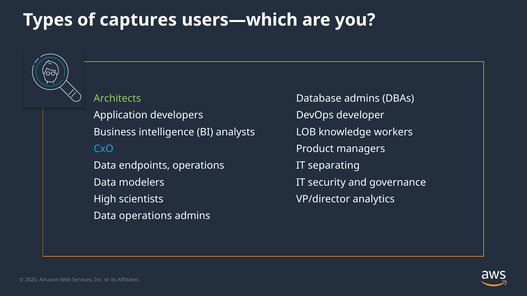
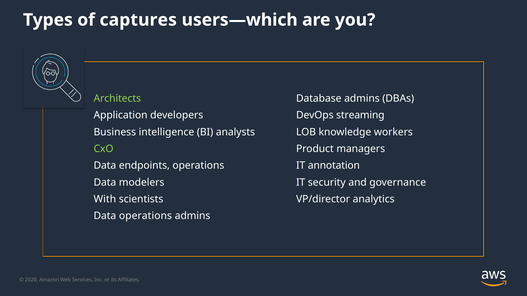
developer: developer -> streaming
CxO colour: light blue -> light green
separating: separating -> annotation
High: High -> With
